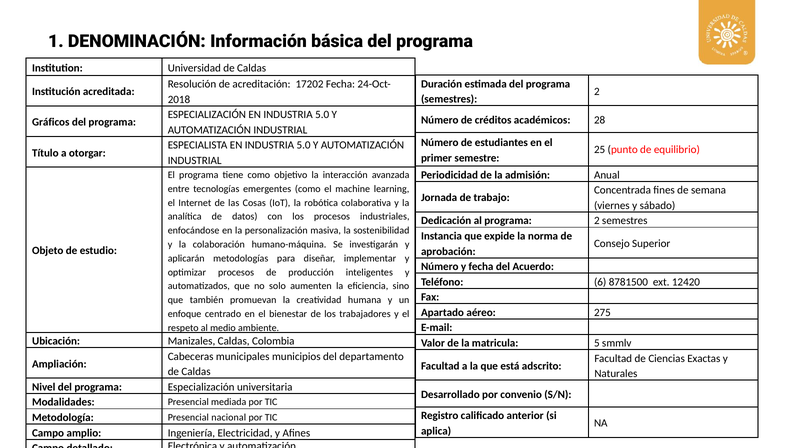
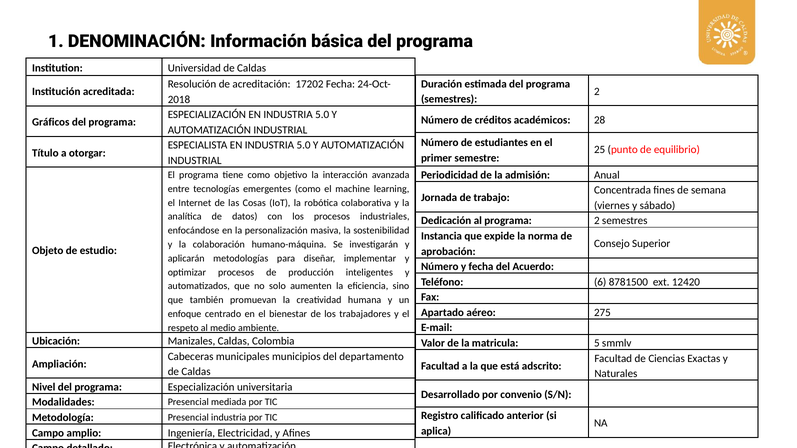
Presencial nacional: nacional -> industria
